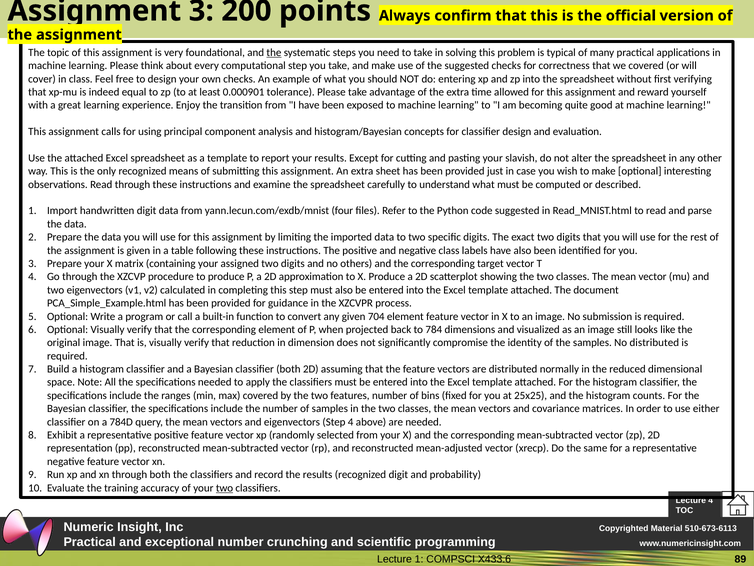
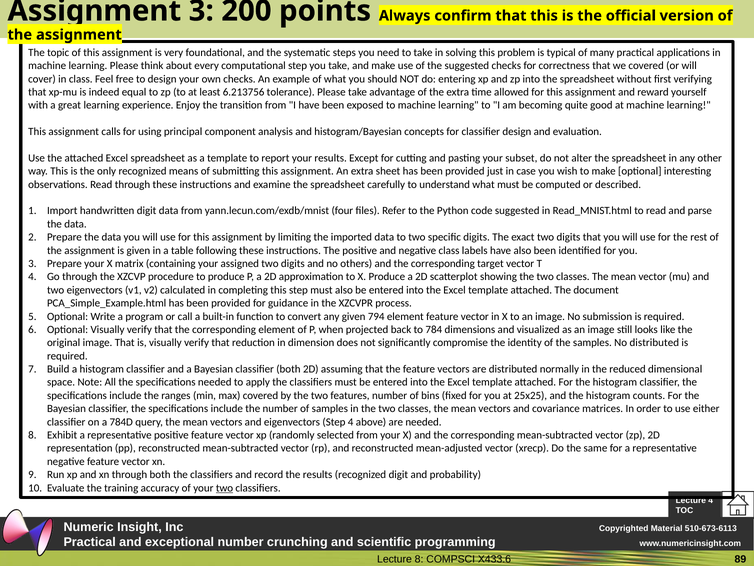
the at (274, 53) underline: present -> none
0.000901: 0.000901 -> 6.213756
slavish: slavish -> subset
704: 704 -> 794
1 at (419, 559): 1 -> 8
